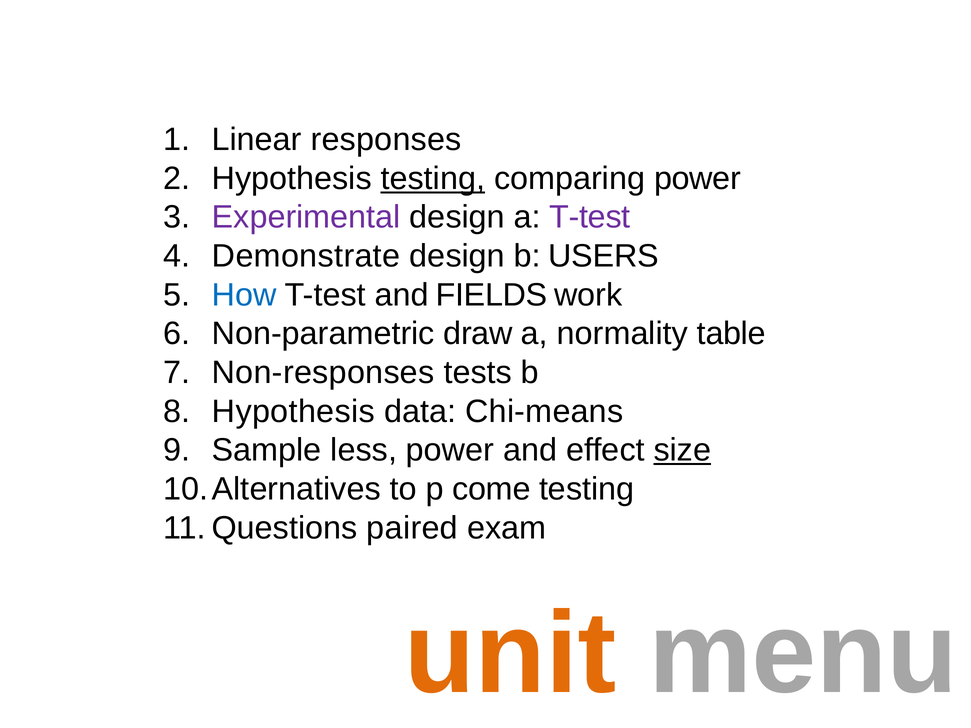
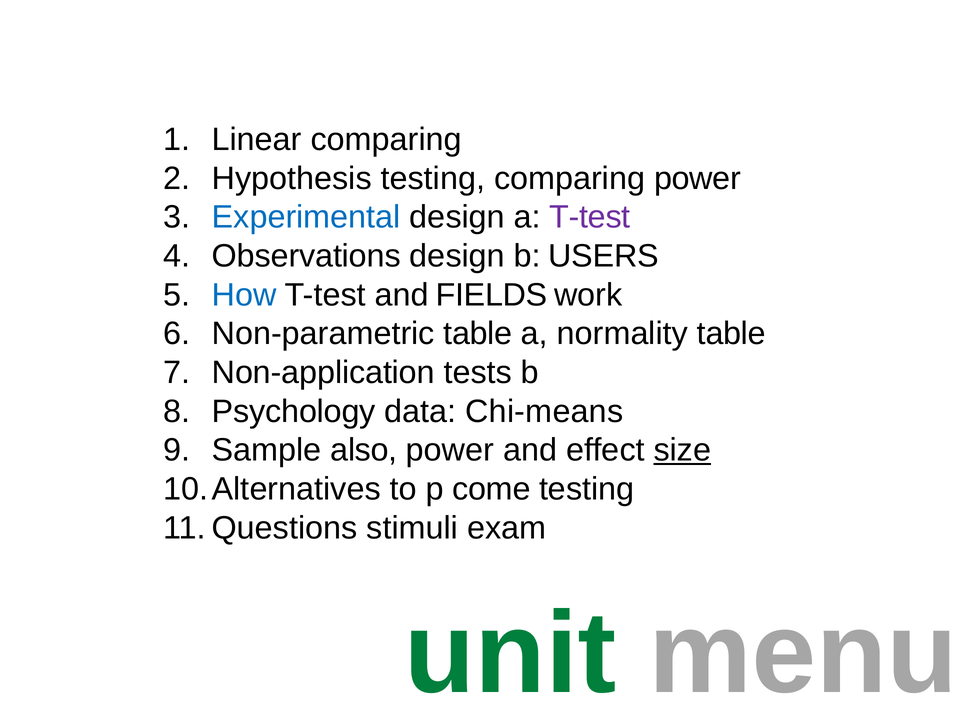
Linear responses: responses -> comparing
testing at (433, 179) underline: present -> none
Experimental colour: purple -> blue
Demonstrate: Demonstrate -> Observations
Non-parametric draw: draw -> table
Non-responses: Non-responses -> Non-application
Hypothesis at (293, 412): Hypothesis -> Psychology
less: less -> also
paired: paired -> stimuli
unit colour: orange -> green
